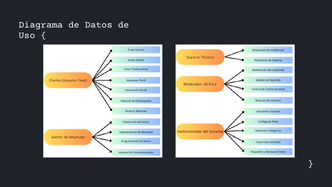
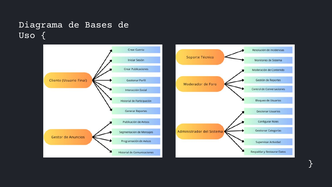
Datos: Datos -> Bases
